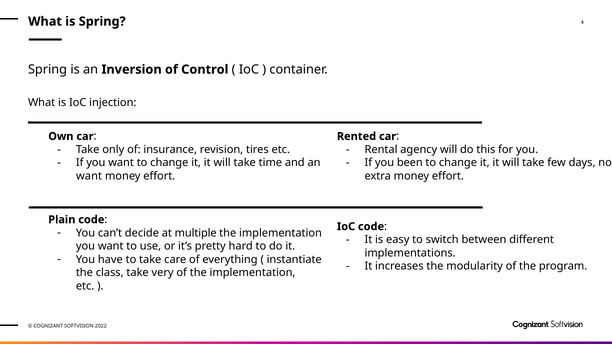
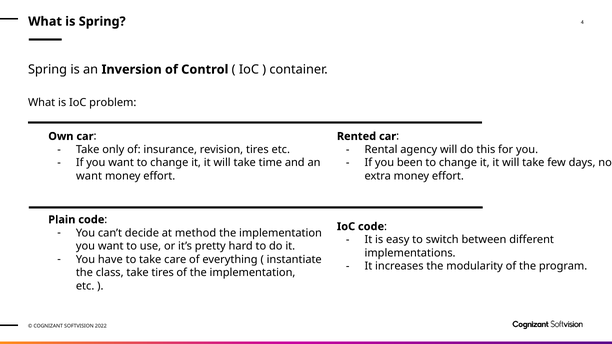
injection: injection -> problem
multiple: multiple -> method
take very: very -> tires
